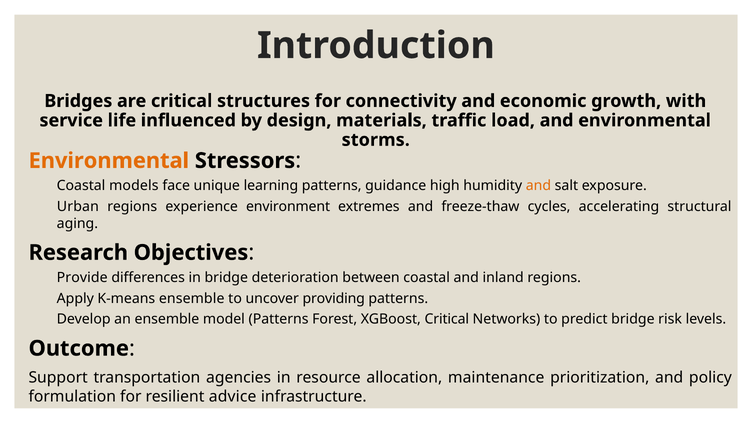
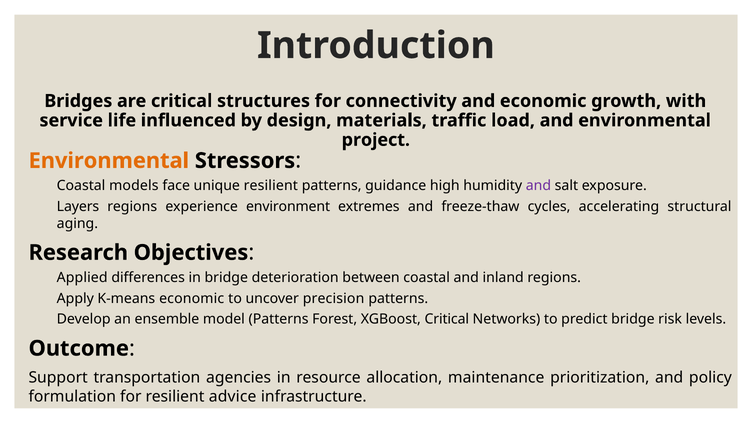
storms: storms -> project
unique learning: learning -> resilient
and at (538, 186) colour: orange -> purple
Urban: Urban -> Layers
Provide: Provide -> Applied
K-means ensemble: ensemble -> economic
providing: providing -> precision
